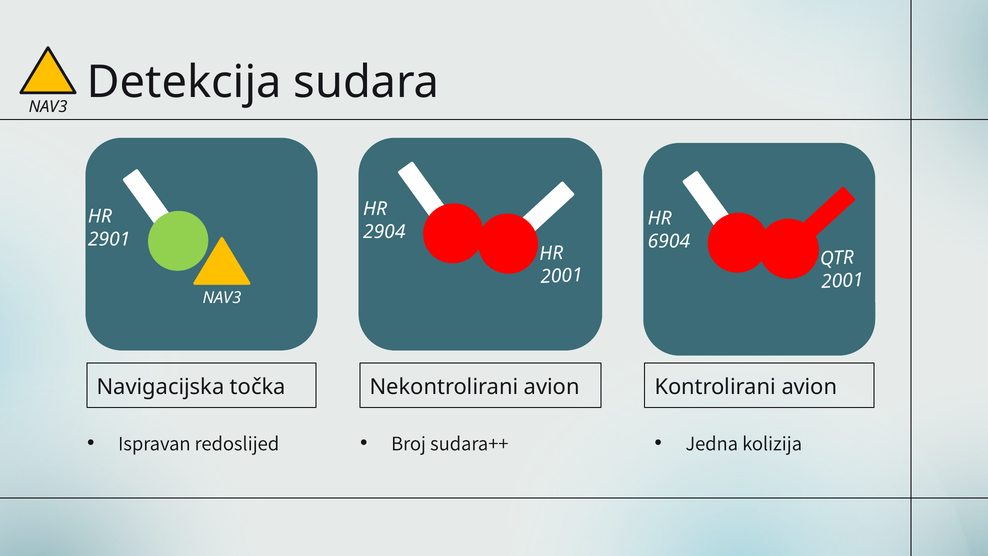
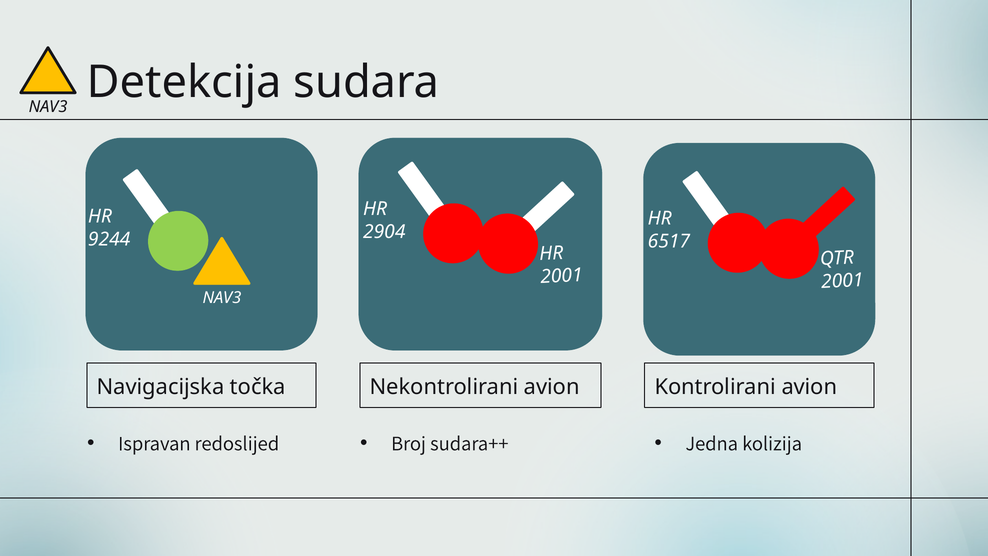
2901: 2901 -> 9244
6904: 6904 -> 6517
